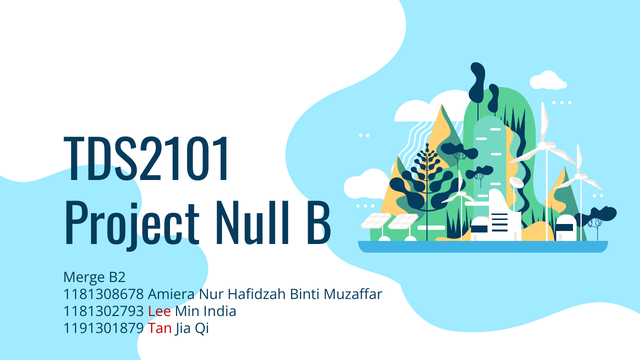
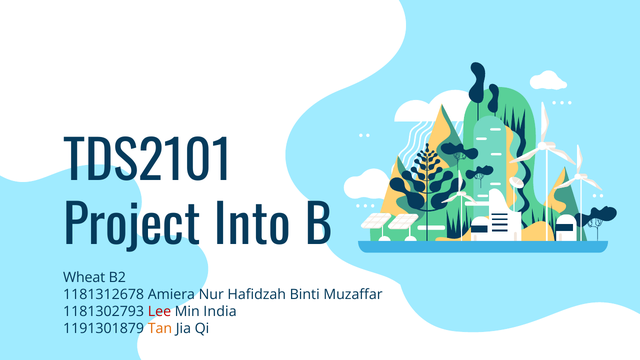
Null: Null -> Into
Merge: Merge -> Wheat
1181308678: 1181308678 -> 1181312678
Tan colour: red -> orange
